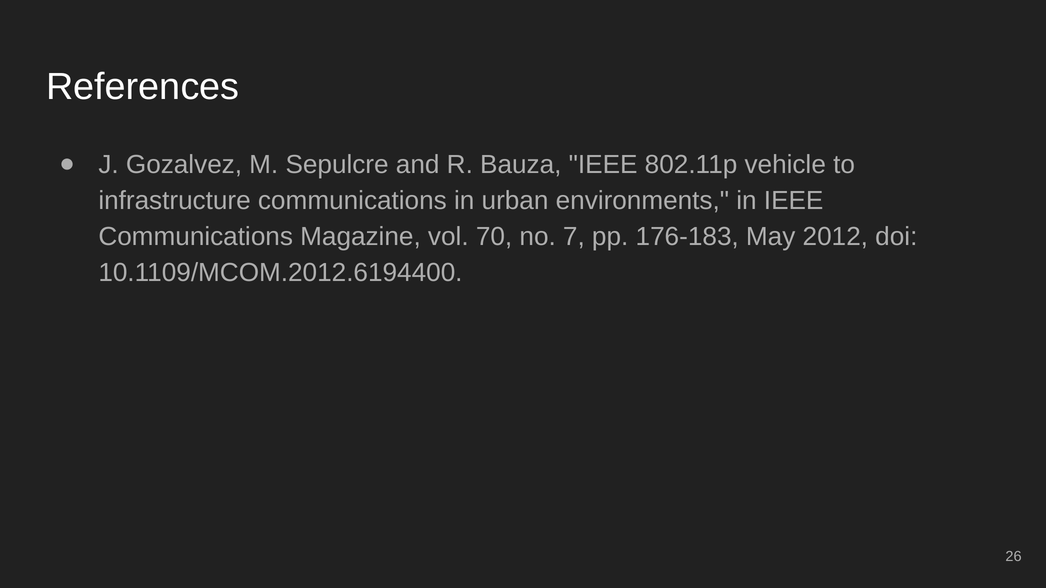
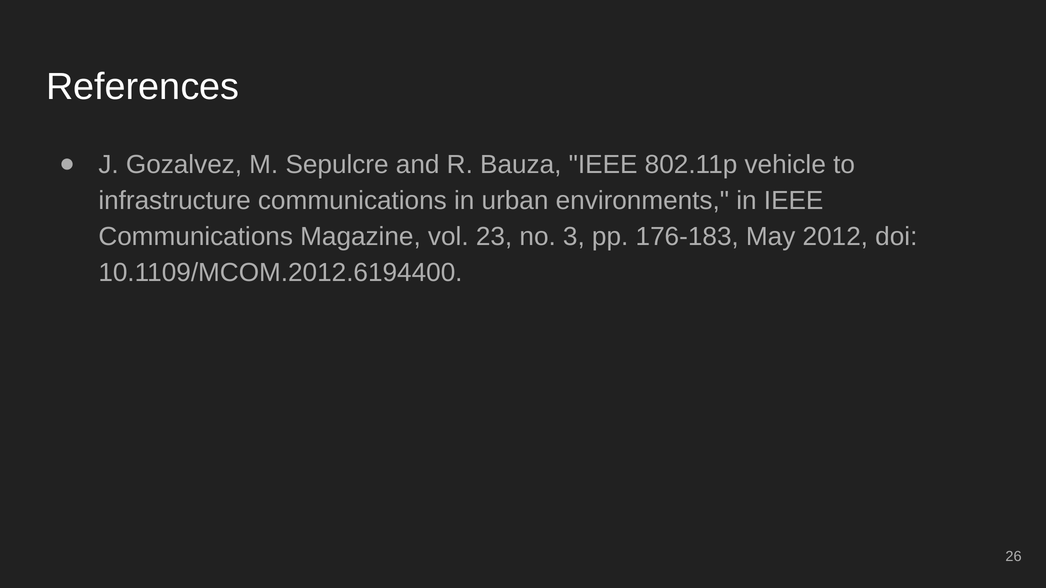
70: 70 -> 23
7: 7 -> 3
